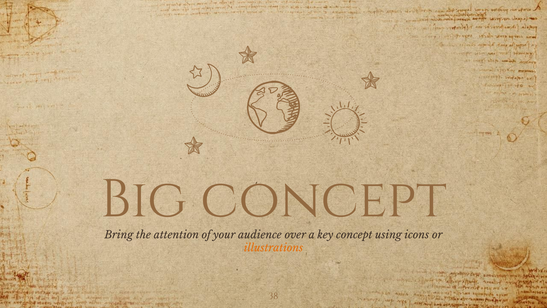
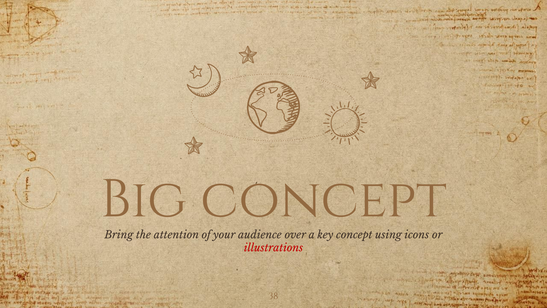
illustrations colour: orange -> red
